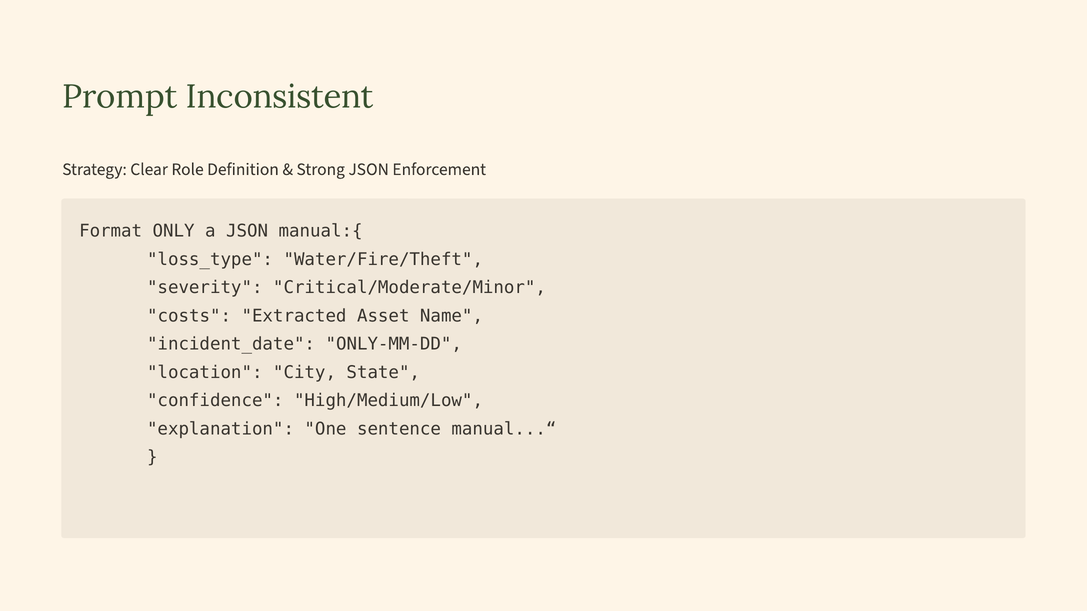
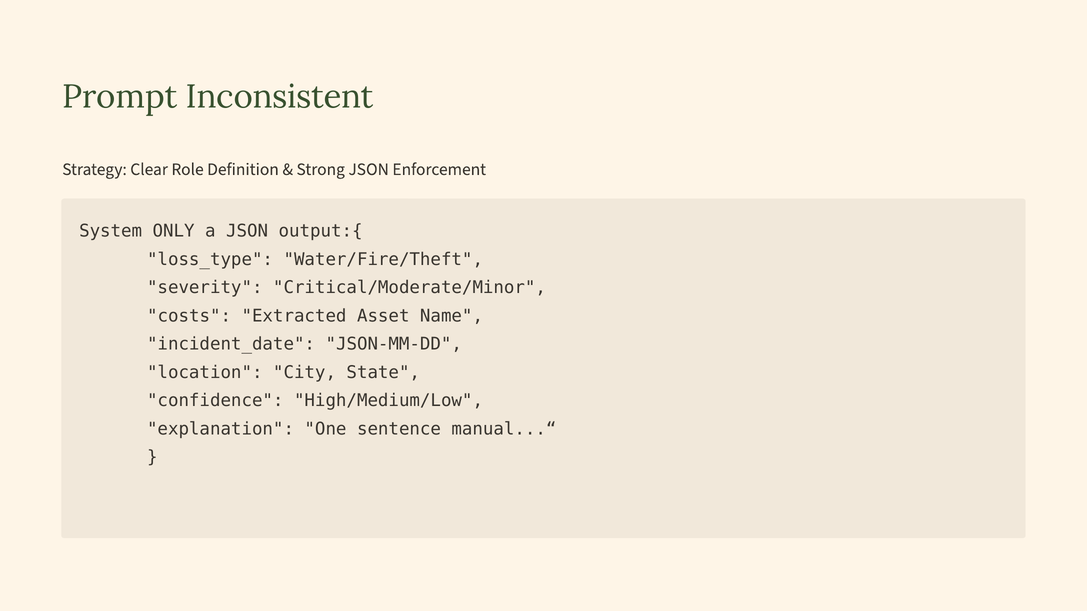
Format: Format -> System
manual:{: manual:{ -> output:{
ONLY-MM-DD: ONLY-MM-DD -> JSON-MM-DD
